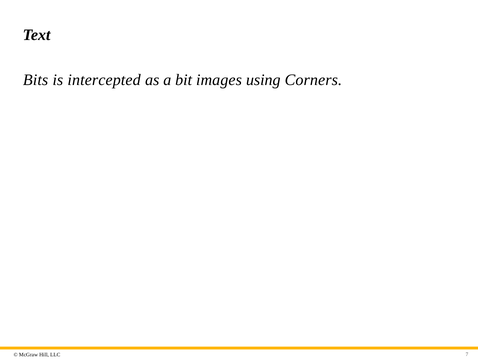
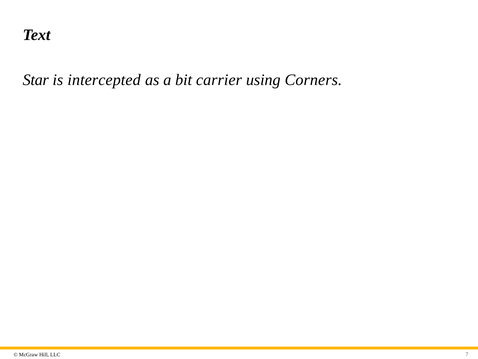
Bits: Bits -> Star
images: images -> carrier
